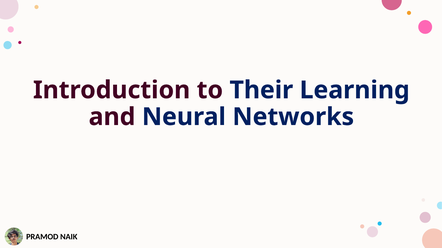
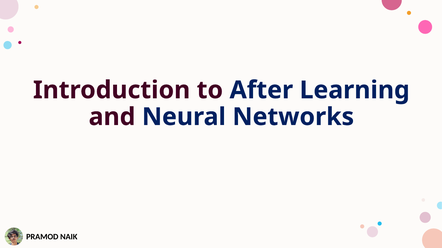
Their: Their -> After
